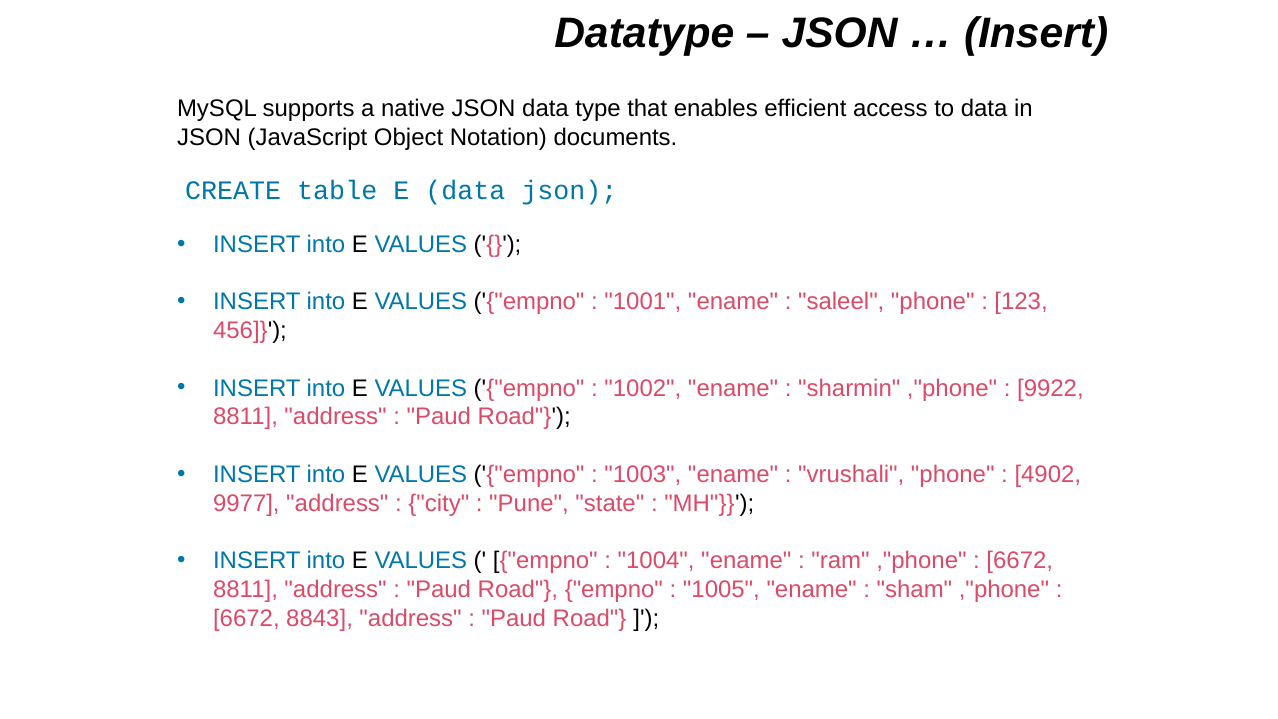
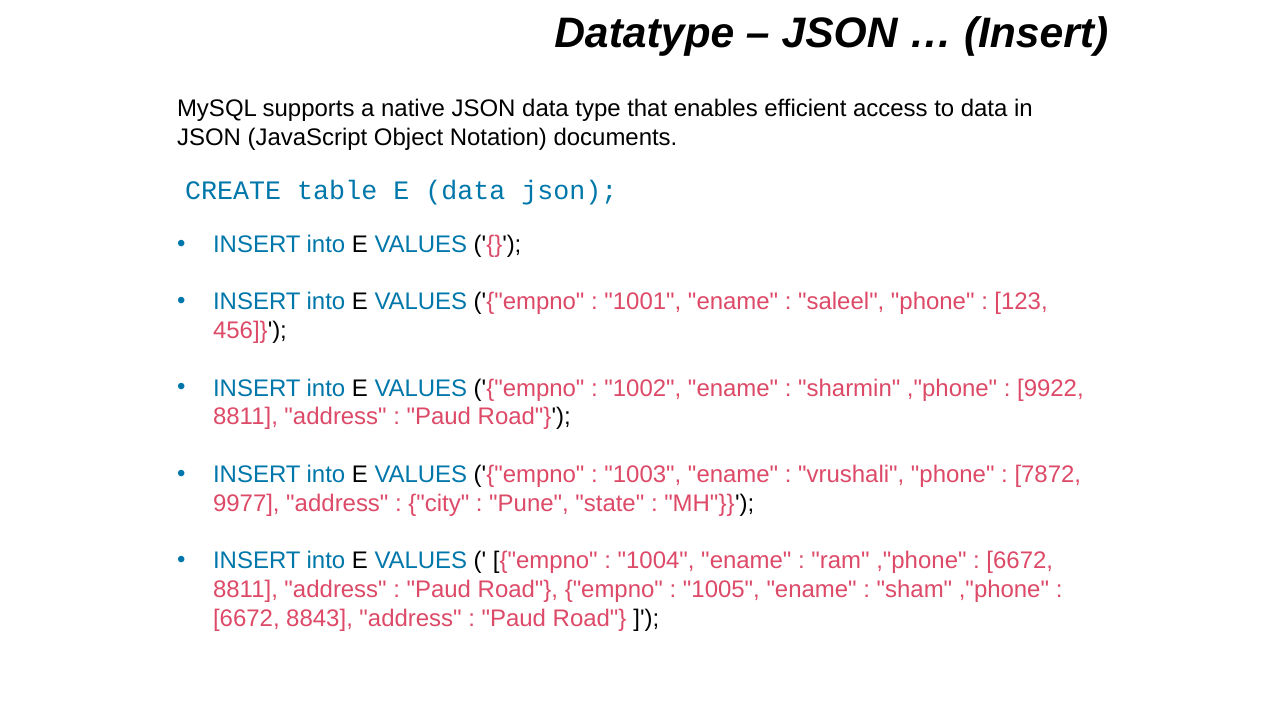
4902: 4902 -> 7872
